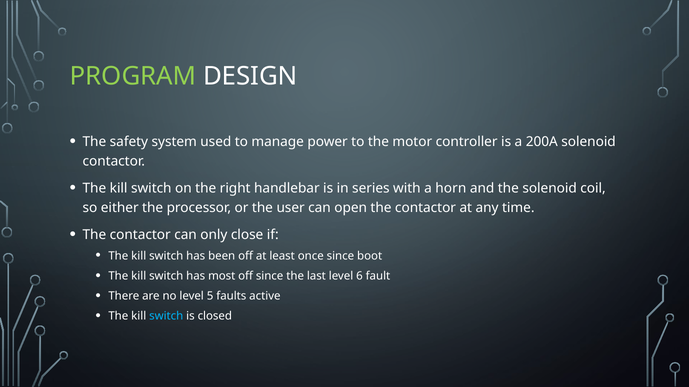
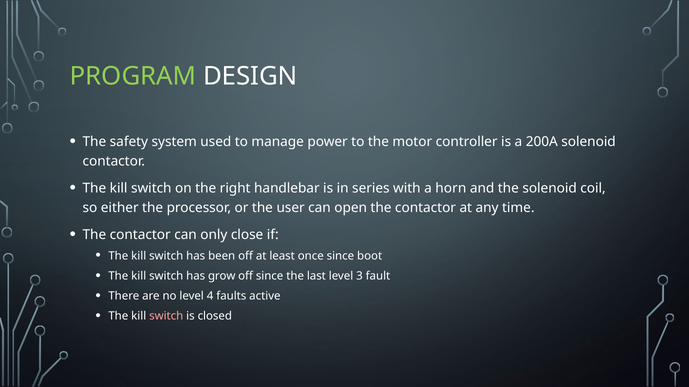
most: most -> grow
6: 6 -> 3
5: 5 -> 4
switch at (166, 316) colour: light blue -> pink
